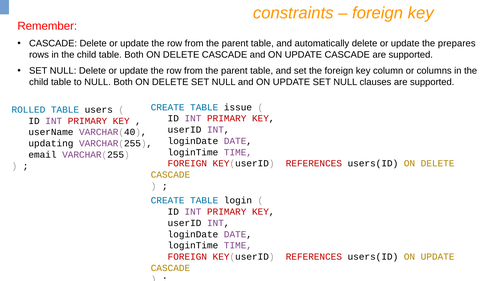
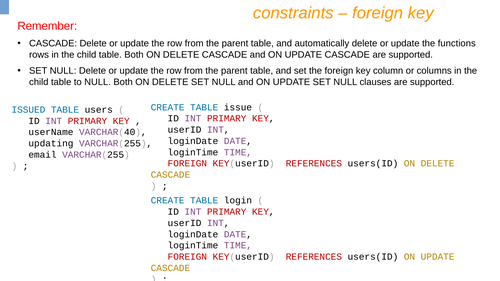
prepares: prepares -> functions
ROLLED: ROLLED -> ISSUED
